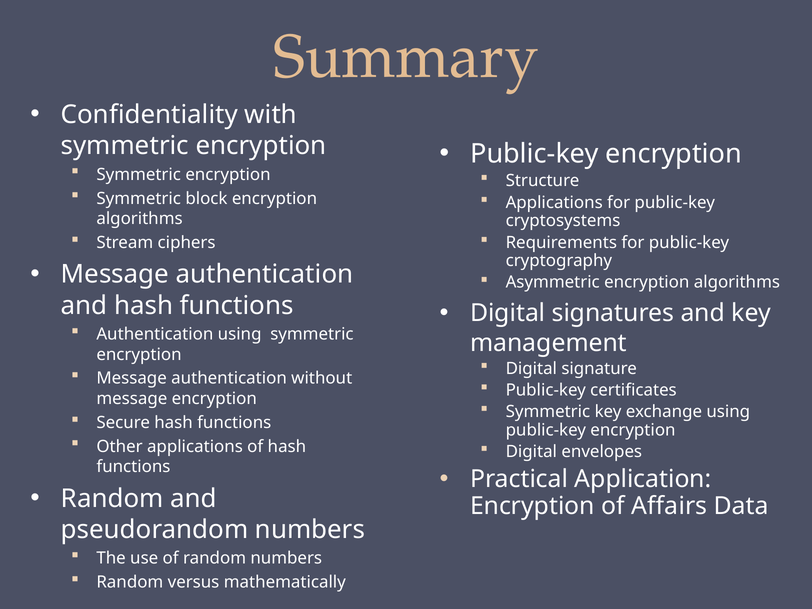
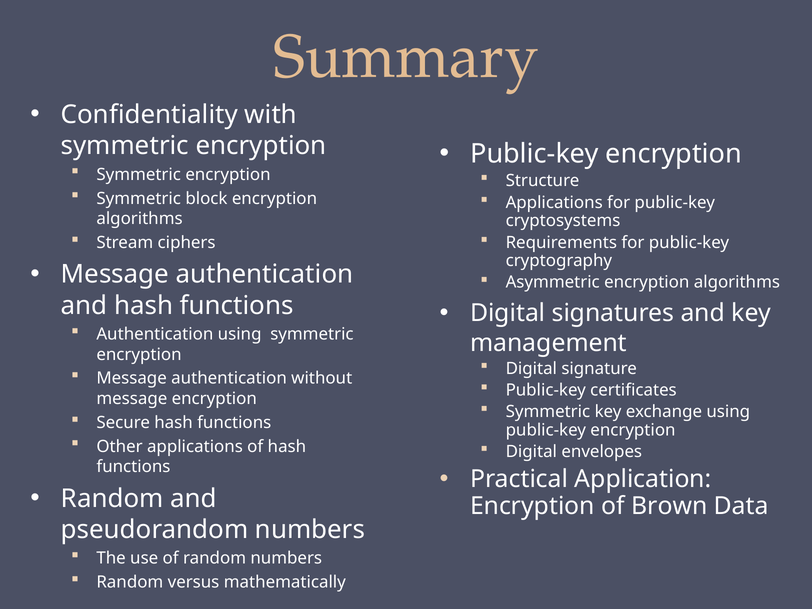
Affairs: Affairs -> Brown
